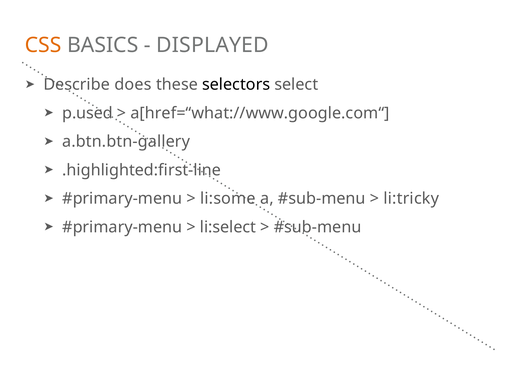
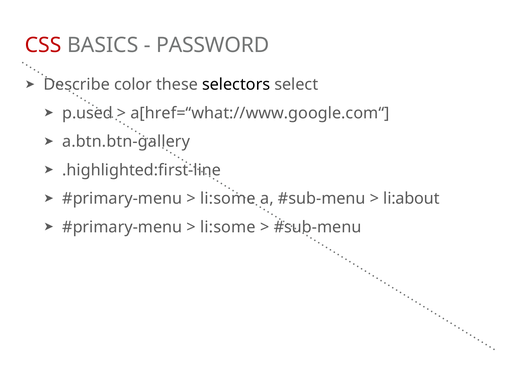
CSS colour: orange -> red
DISPLAYED: DISPLAYED -> PASSWORD
does: does -> color
li:tricky: li:tricky -> li:about
li:select at (228, 227): li:select -> li:some
